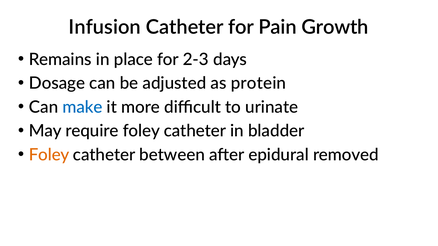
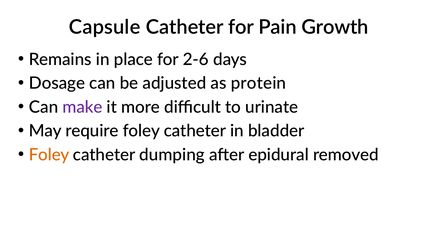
Infusion: Infusion -> Capsule
2-3: 2-3 -> 2-6
make colour: blue -> purple
between: between -> dumping
